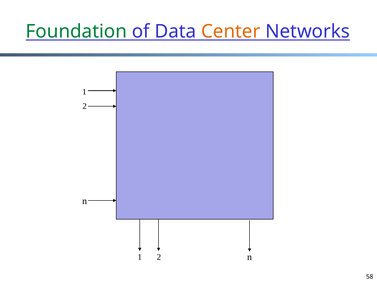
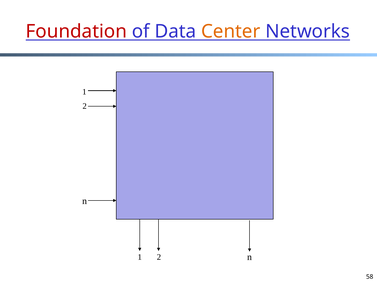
Foundation colour: green -> red
